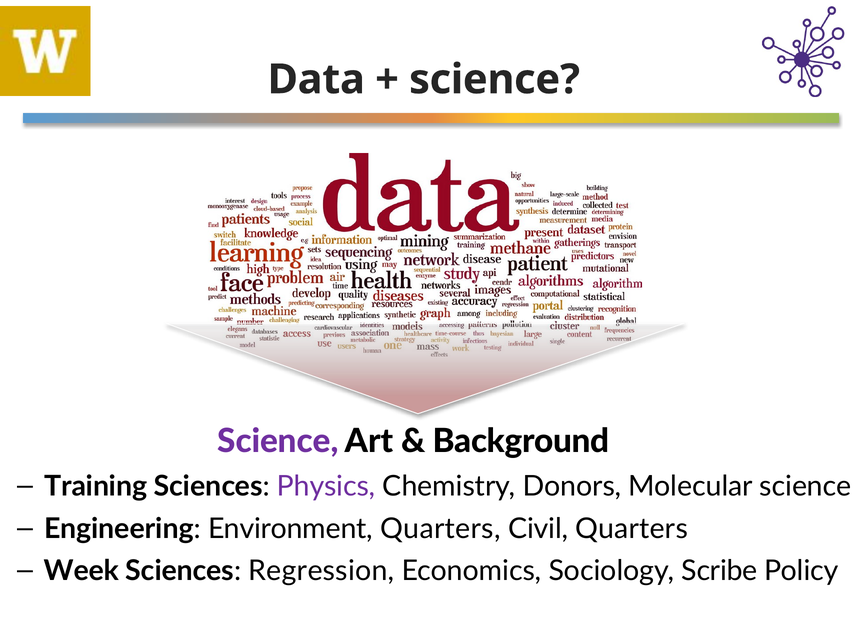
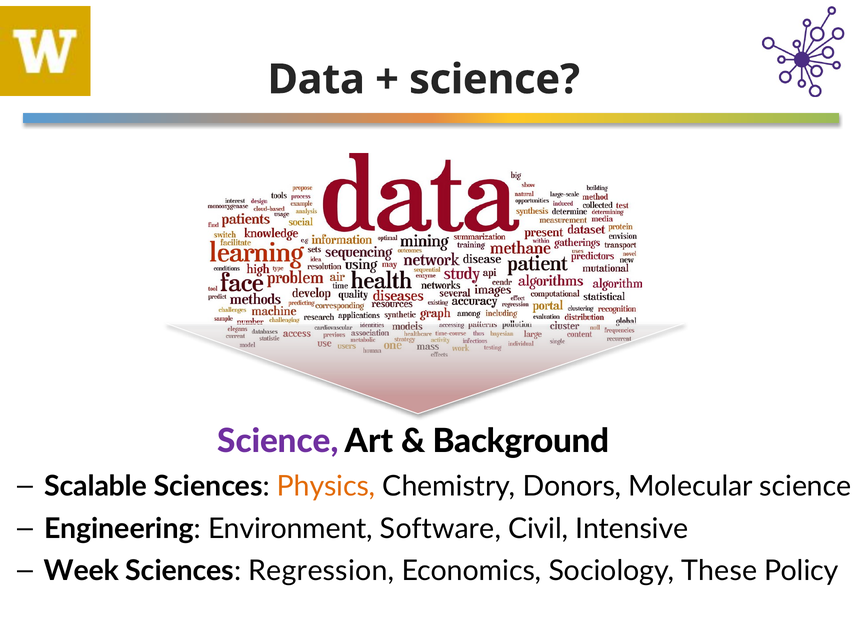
Training: Training -> Scalable
Physics colour: purple -> orange
Environment Quarters: Quarters -> Software
Civil Quarters: Quarters -> Intensive
Scribe: Scribe -> These
